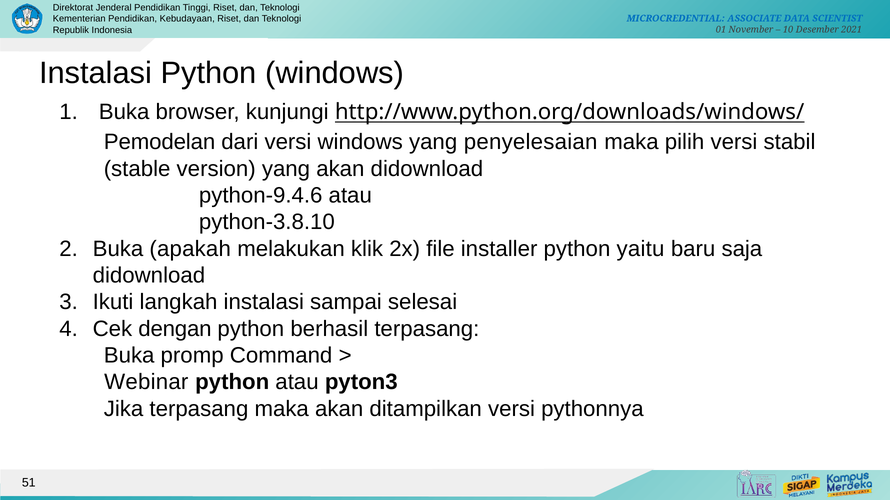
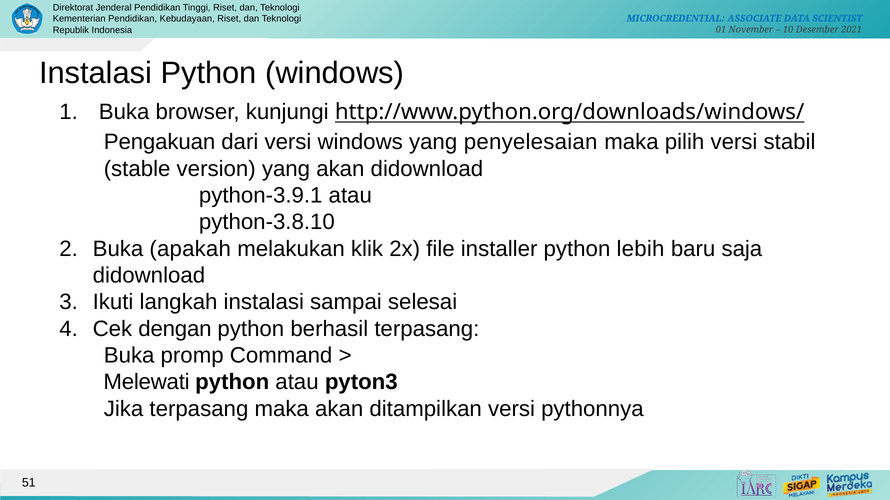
Pemodelan: Pemodelan -> Pengakuan
python-9.4.6: python-9.4.6 -> python-3.9.1
yaitu: yaitu -> lebih
Webinar: Webinar -> Melewati
